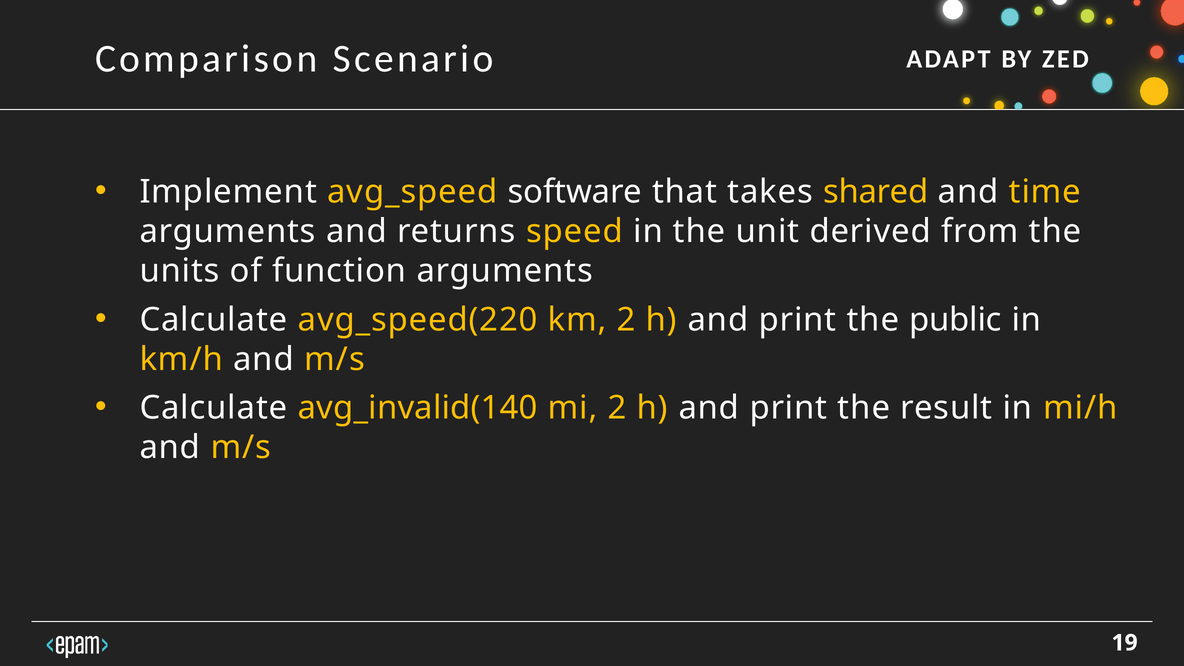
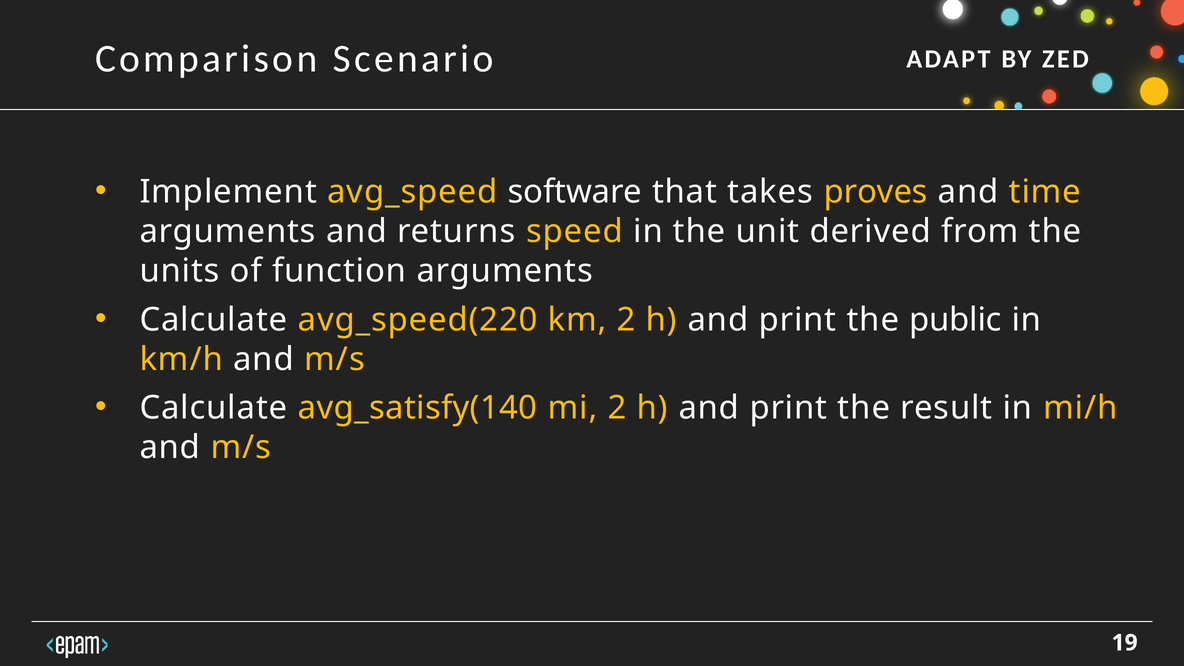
shared: shared -> proves
avg_invalid(140: avg_invalid(140 -> avg_satisfy(140
